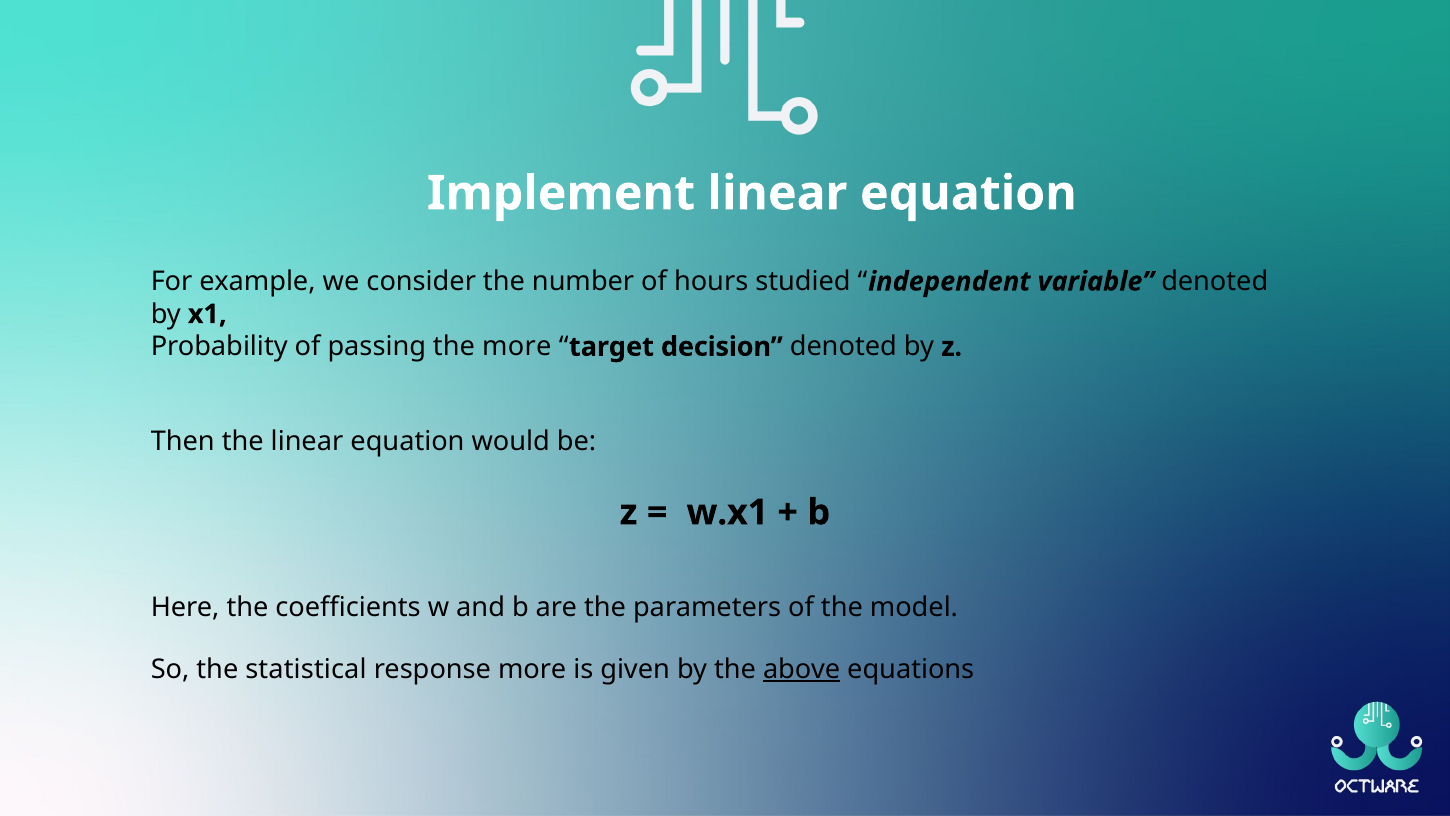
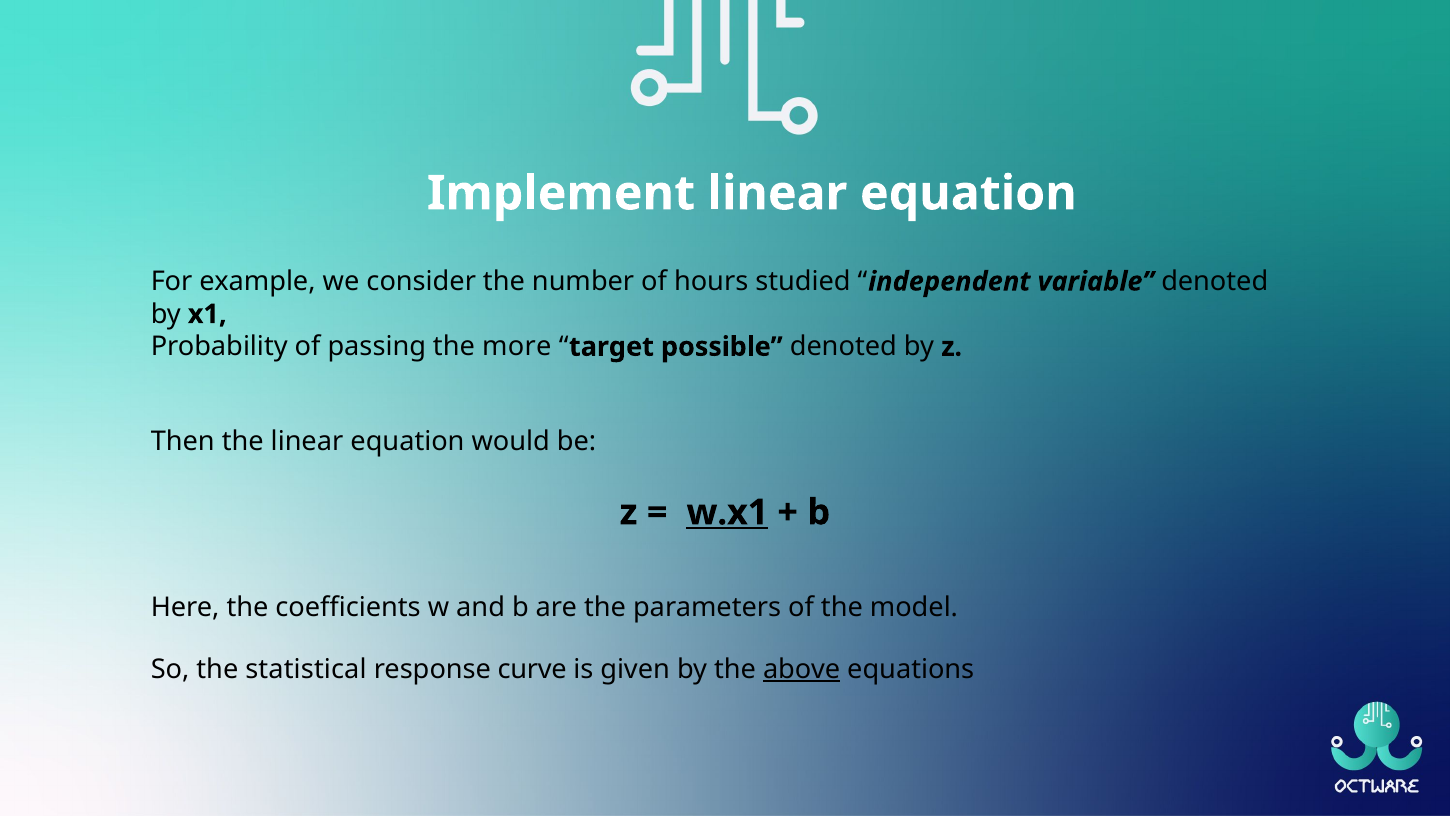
decision: decision -> possible
w.x1 underline: none -> present
response more: more -> curve
